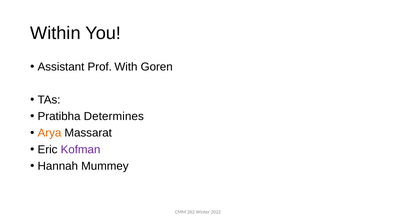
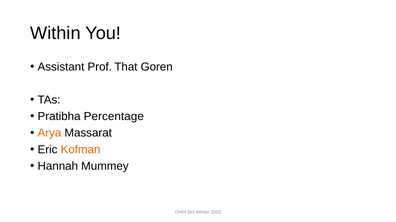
With: With -> That
Determines: Determines -> Percentage
Kofman colour: purple -> orange
